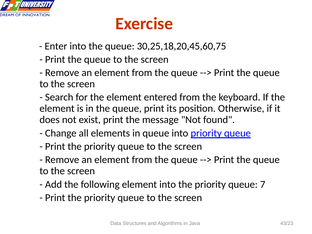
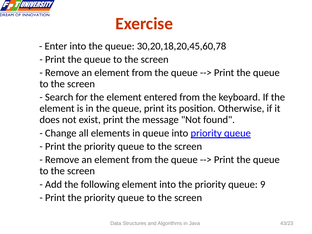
30,25,18,20,45,60,75: 30,25,18,20,45,60,75 -> 30,20,18,20,45,60,78
7: 7 -> 9
